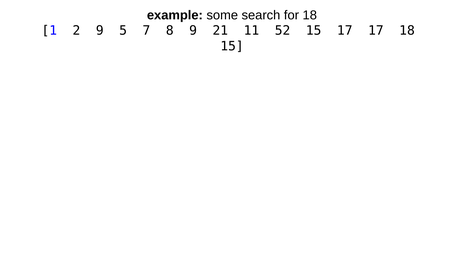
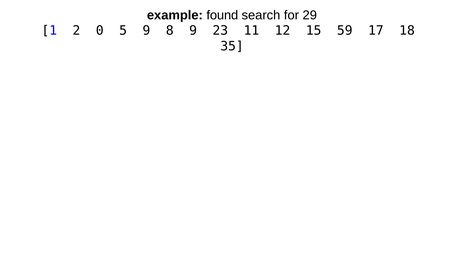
some: some -> found
for 18: 18 -> 29
2 9: 9 -> 0
5 7: 7 -> 9
21: 21 -> 23
52: 52 -> 12
15 17: 17 -> 59
15 at (232, 46): 15 -> 35
